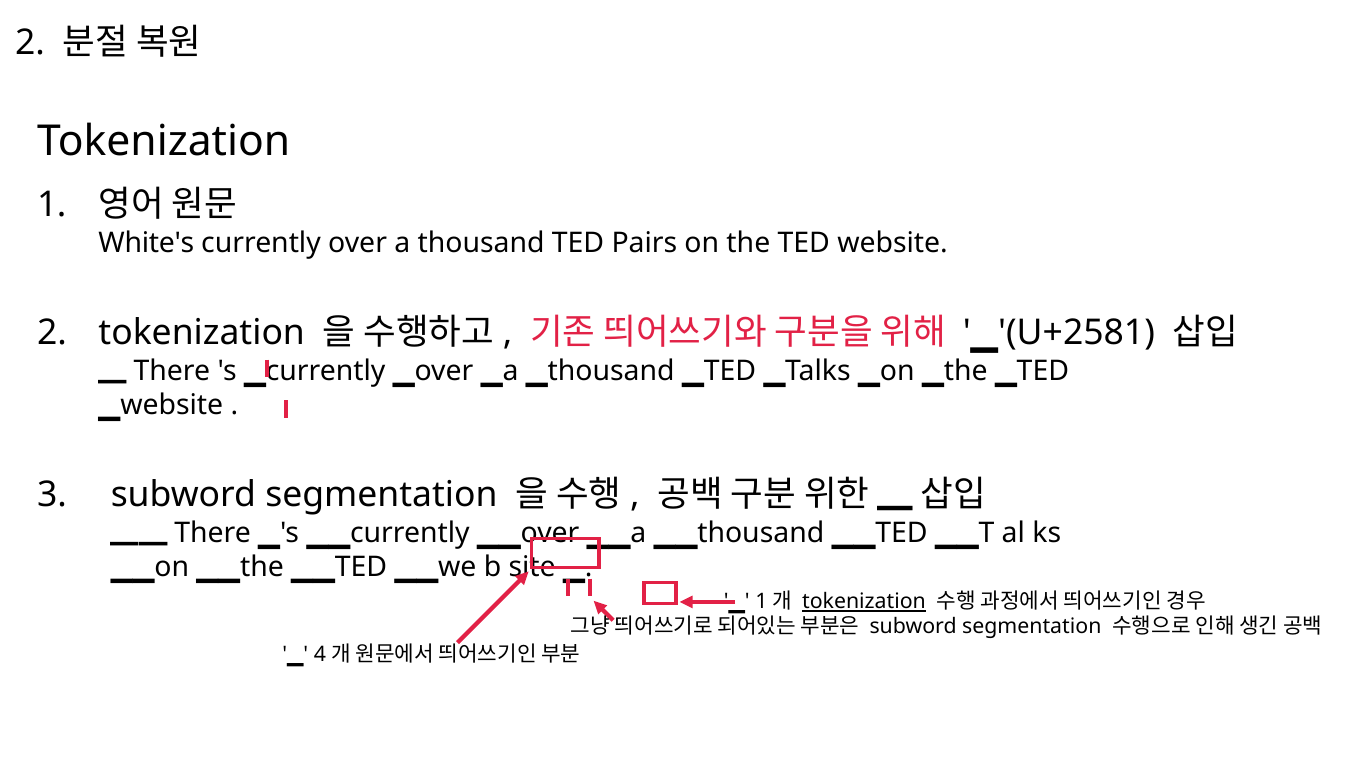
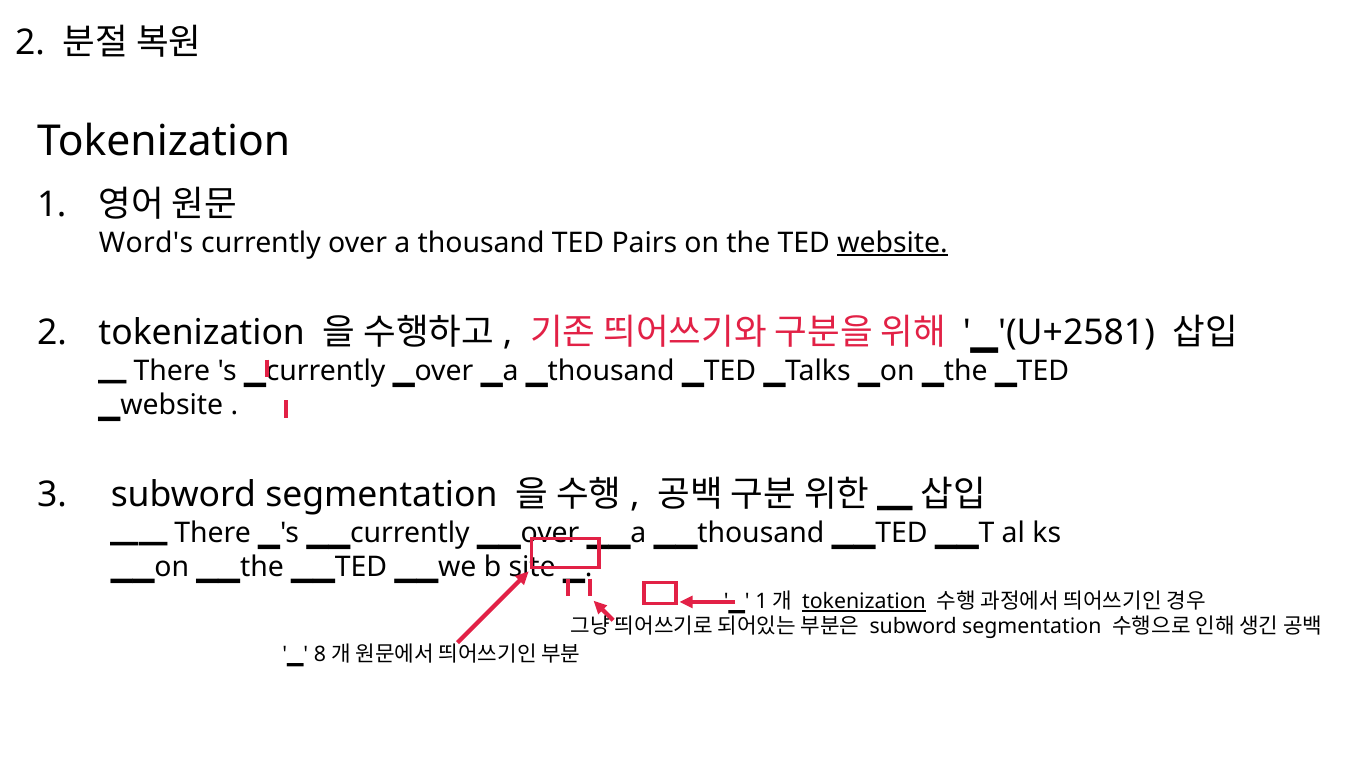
White's: White's -> Word's
website at (893, 243) underline: none -> present
4: 4 -> 8
